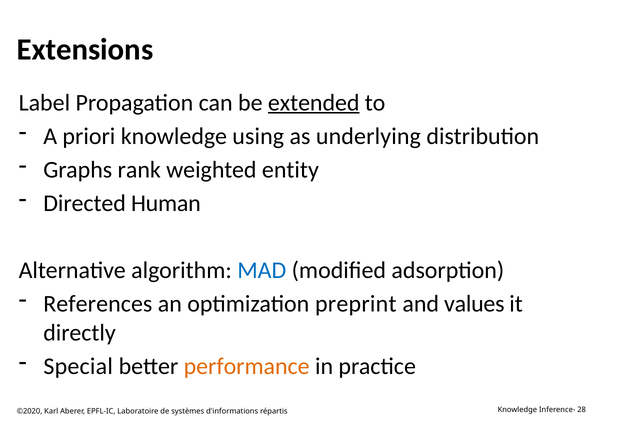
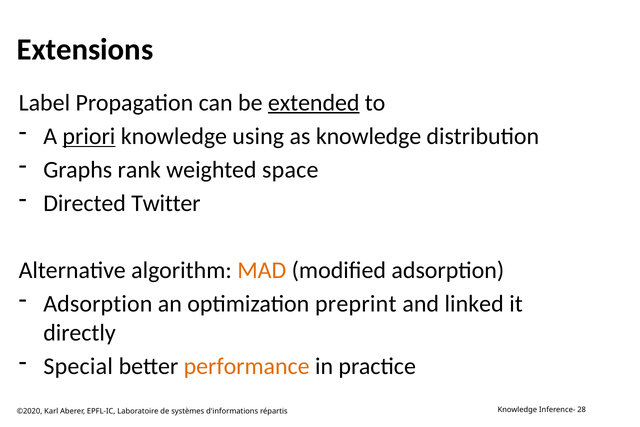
priori underline: none -> present
as underlying: underlying -> knowledge
entity: entity -> space
Human: Human -> Twitter
MAD colour: blue -> orange
References at (98, 304): References -> Adsorption
values: values -> linked
